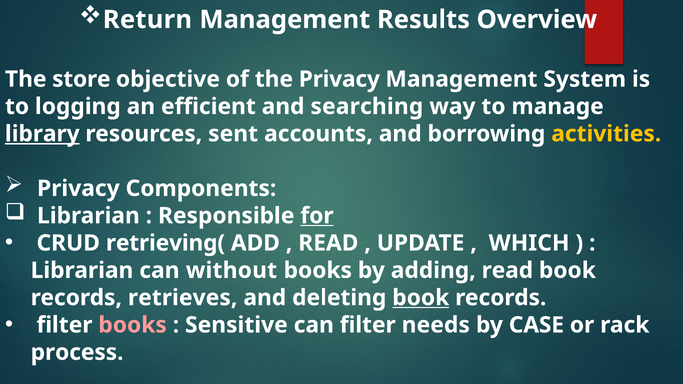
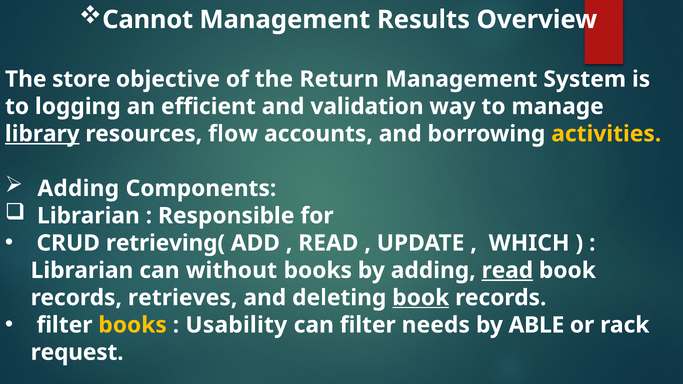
Return: Return -> Cannot
the Privacy: Privacy -> Return
searching: searching -> validation
sent: sent -> flow
Privacy at (78, 189): Privacy -> Adding
for underline: present -> none
read at (507, 271) underline: none -> present
books at (133, 325) colour: pink -> yellow
Sensitive: Sensitive -> Usability
CASE: CASE -> ABLE
process: process -> request
